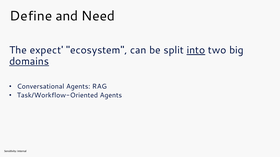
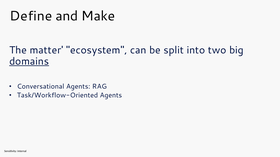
Need: Need -> Make
expect: expect -> matter
into underline: present -> none
